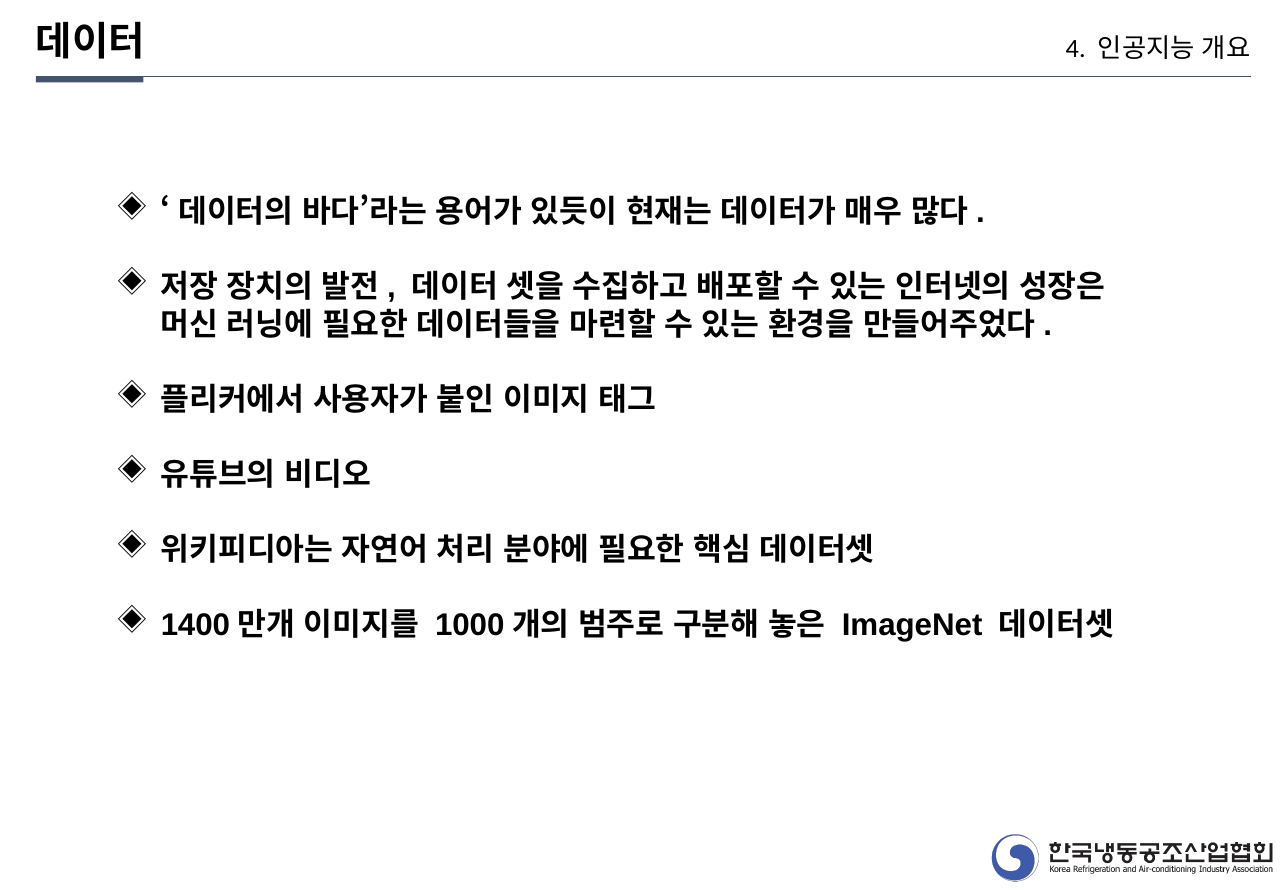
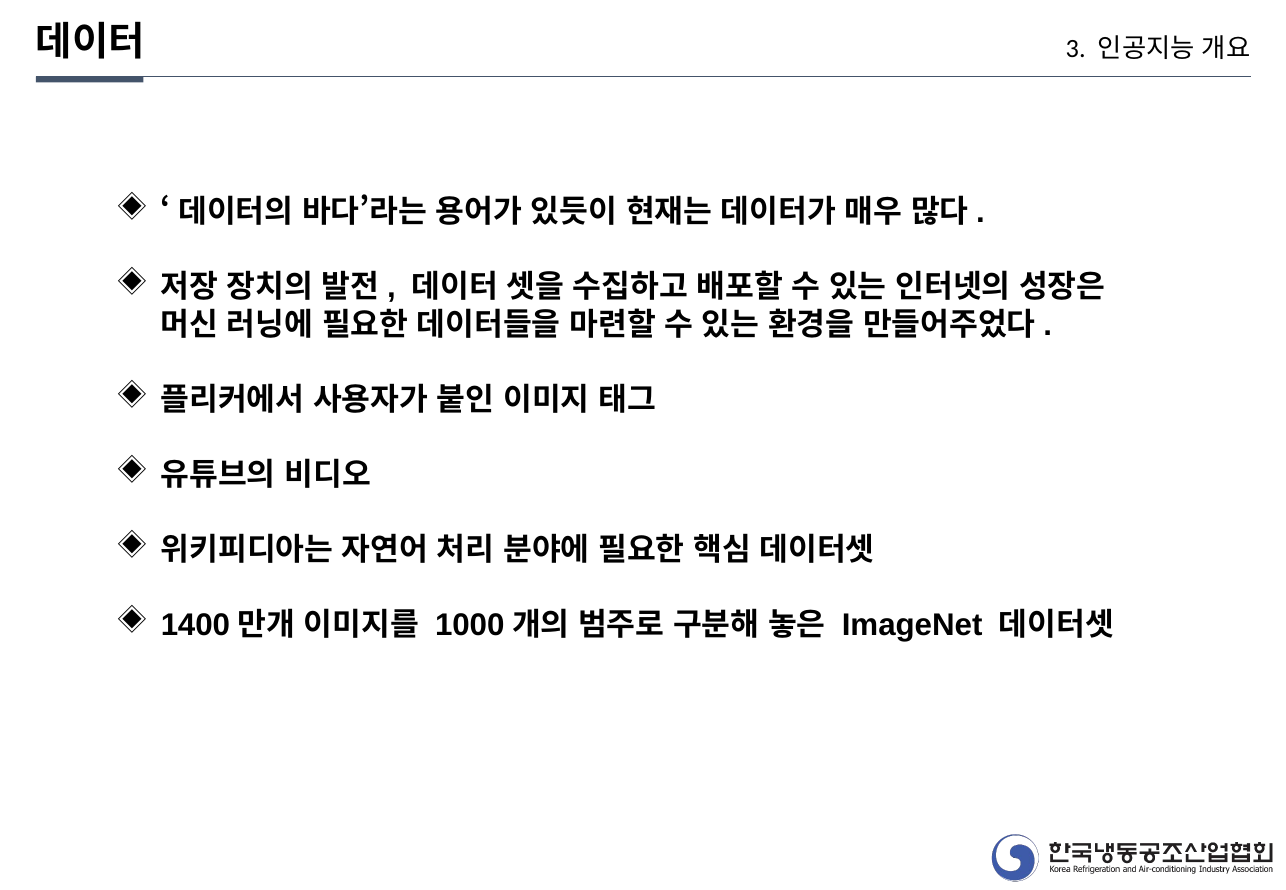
4: 4 -> 3
